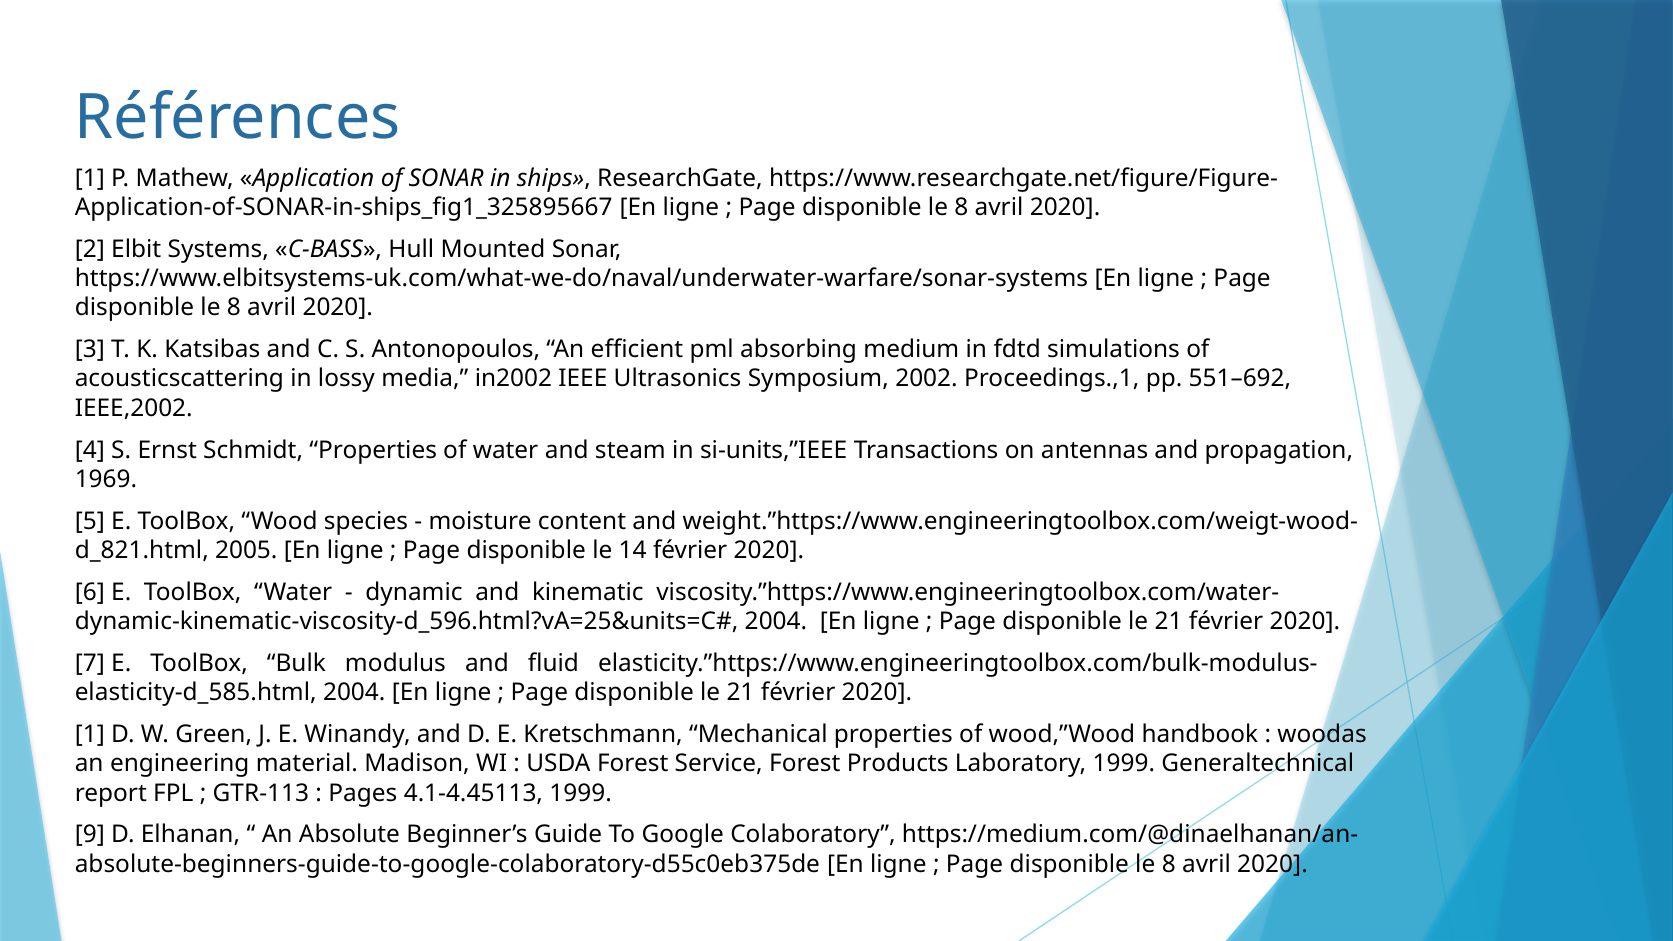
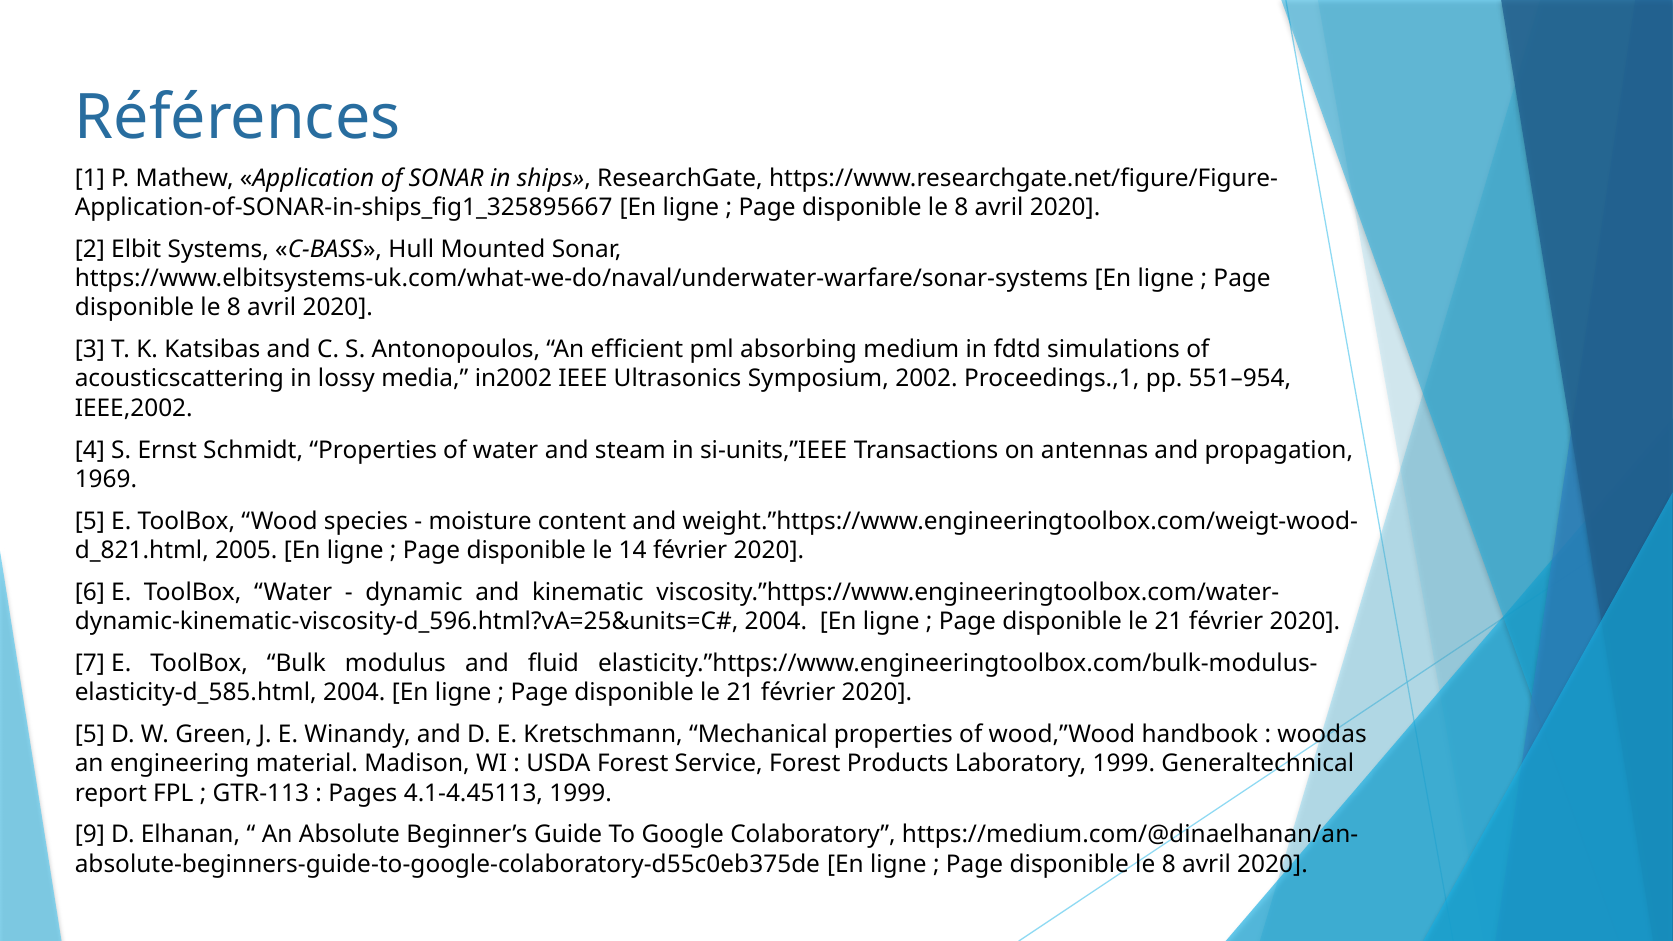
551–692: 551–692 -> 551–954
1 at (90, 735): 1 -> 5
